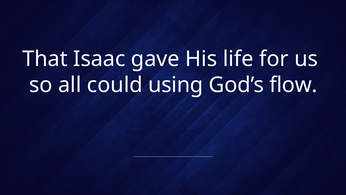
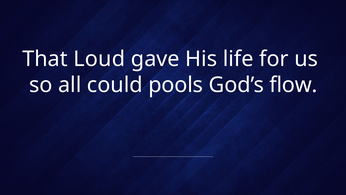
Isaac: Isaac -> Loud
using: using -> pools
